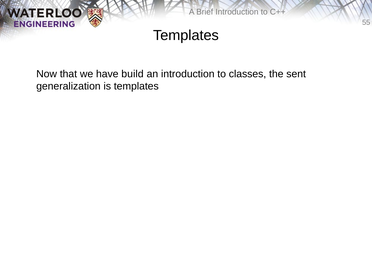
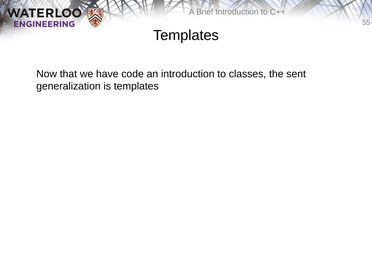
build: build -> code
